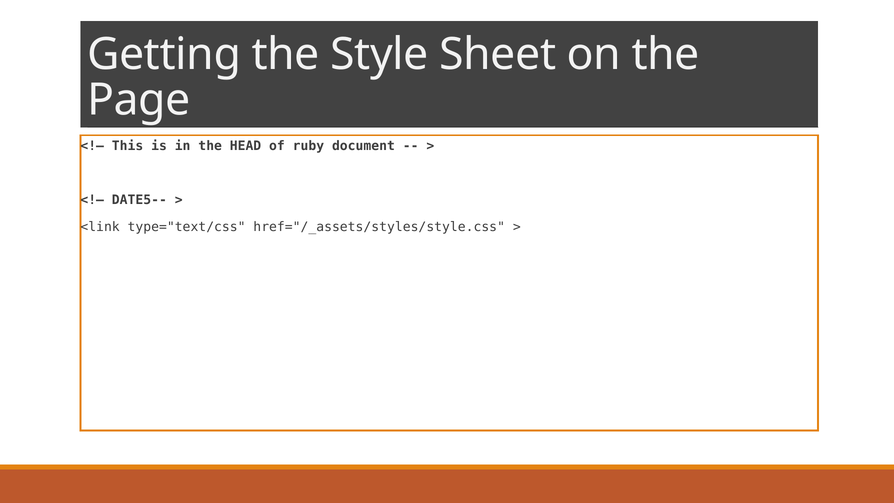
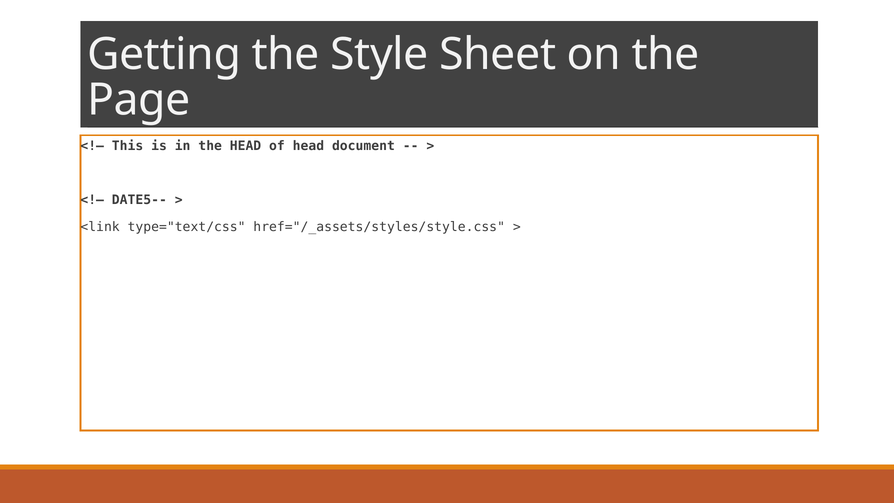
of ruby: ruby -> head
